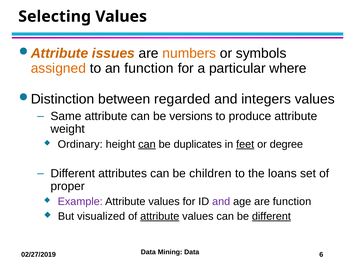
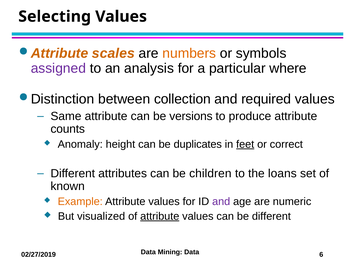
issues: issues -> scales
assigned colour: orange -> purple
an function: function -> analysis
regarded: regarded -> collection
integers: integers -> required
weight: weight -> counts
Ordinary: Ordinary -> Anomaly
can at (147, 144) underline: present -> none
degree: degree -> correct
proper: proper -> known
Example colour: purple -> orange
are function: function -> numeric
different at (271, 216) underline: present -> none
